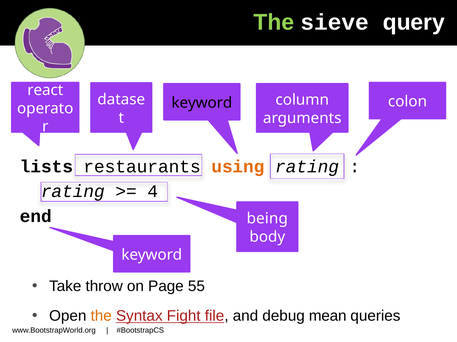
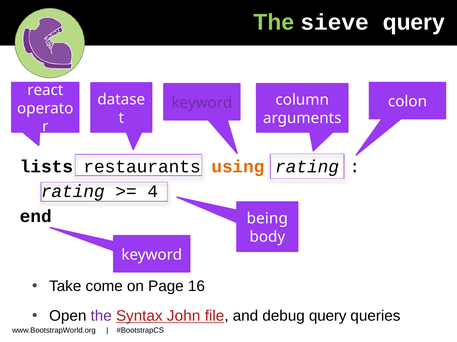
keyword at (202, 103) colour: black -> purple
throw: throw -> come
55: 55 -> 16
the at (101, 317) colour: orange -> purple
Fight: Fight -> John
debug mean: mean -> query
